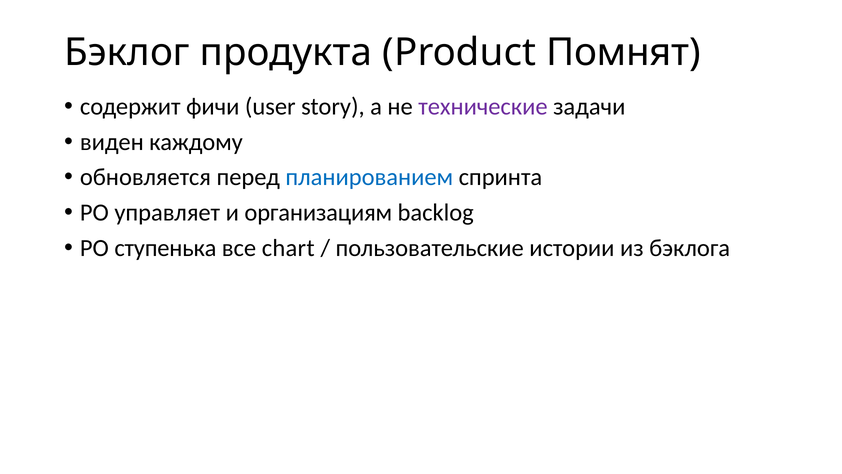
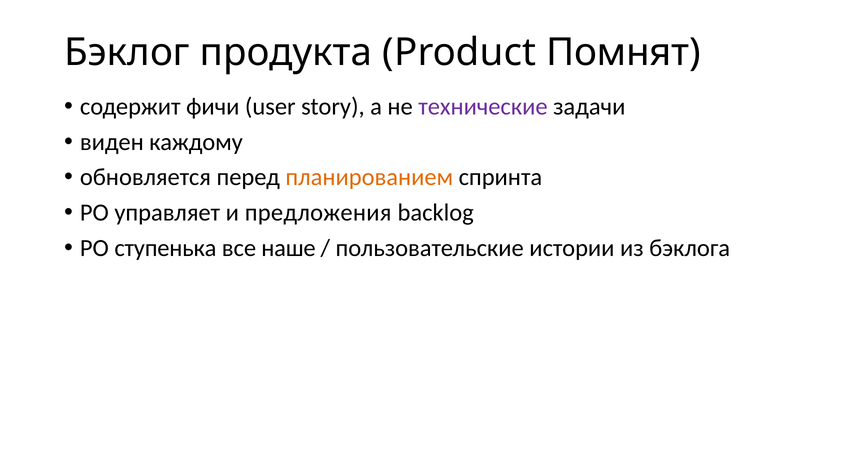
планированием colour: blue -> orange
организациям: организациям -> предложения
chart: chart -> наше
